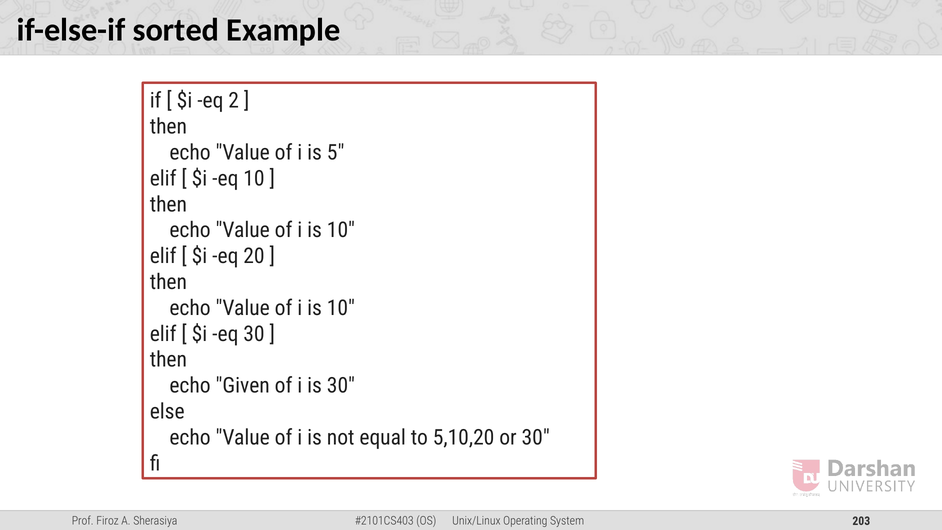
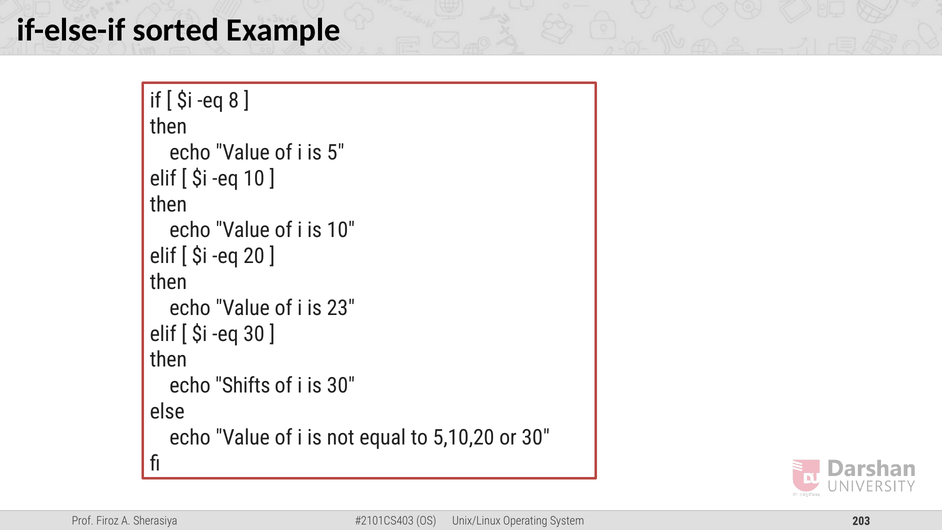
2: 2 -> 8
10 at (341, 308): 10 -> 23
Given: Given -> Shifts
